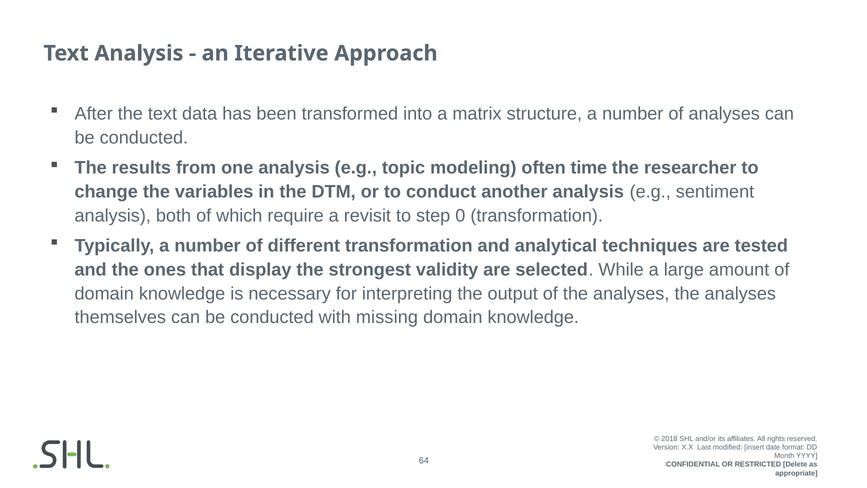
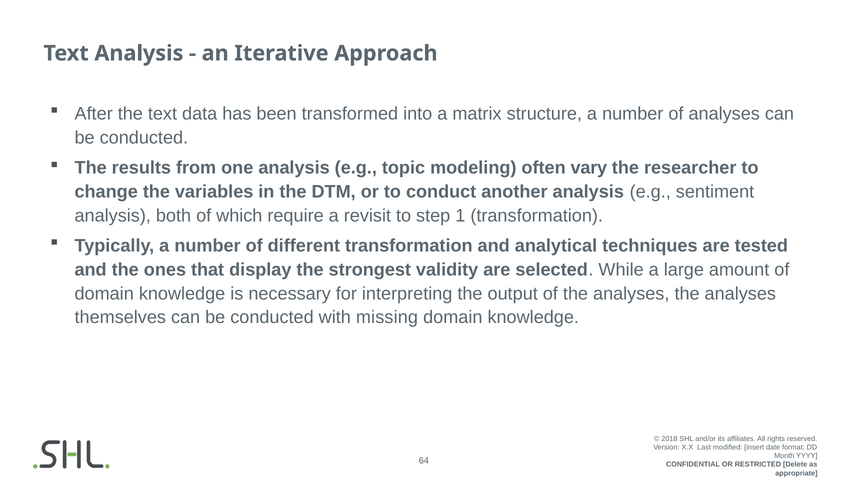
time: time -> vary
0: 0 -> 1
